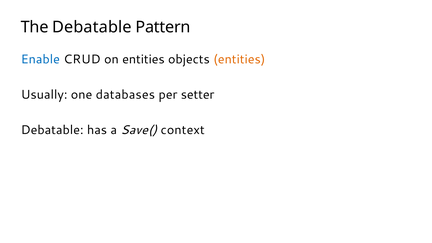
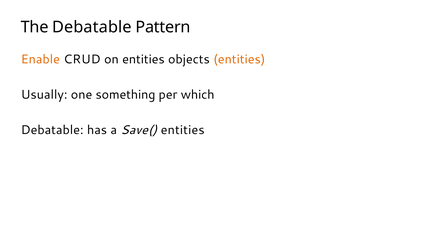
Enable colour: blue -> orange
databases: databases -> something
setter: setter -> which
Save( context: context -> entities
